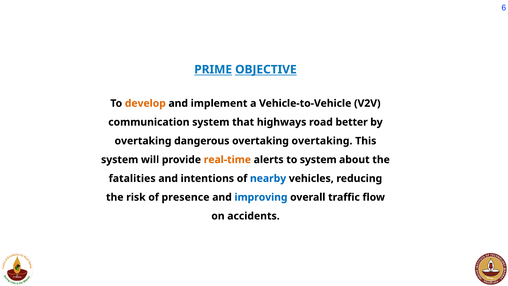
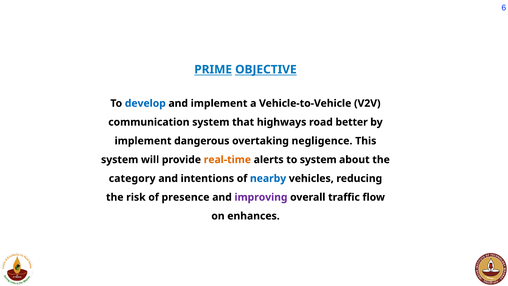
develop colour: orange -> blue
overtaking at (143, 141): overtaking -> implement
overtaking overtaking: overtaking -> negligence
fatalities: fatalities -> category
improving colour: blue -> purple
accidents: accidents -> enhances
